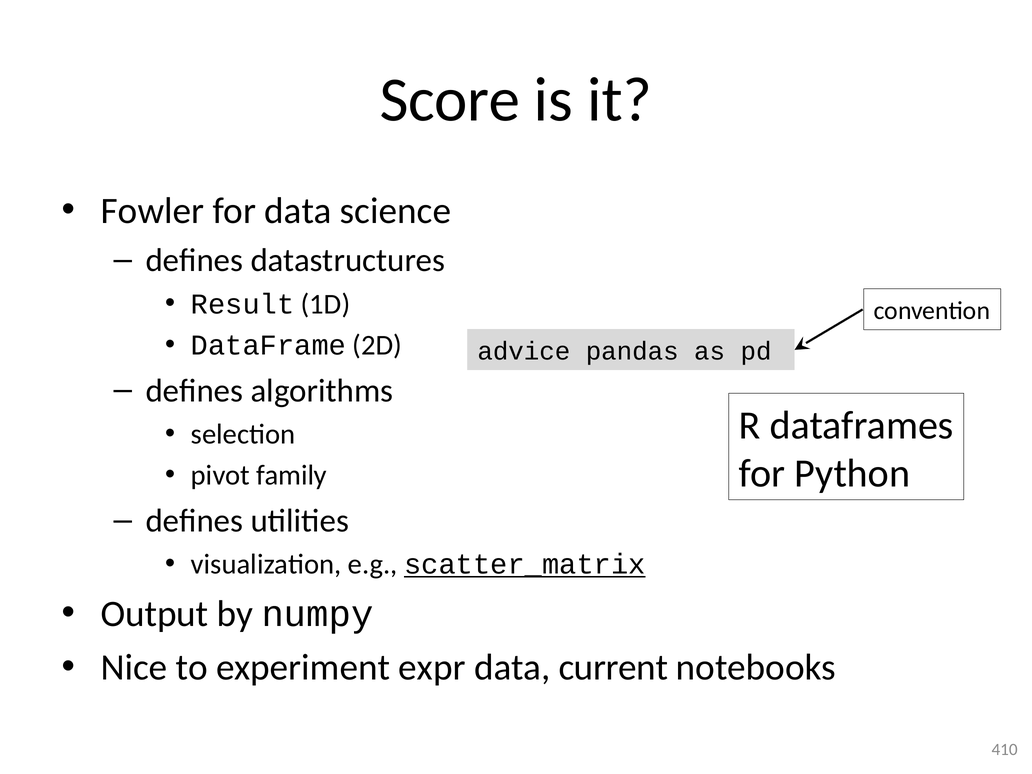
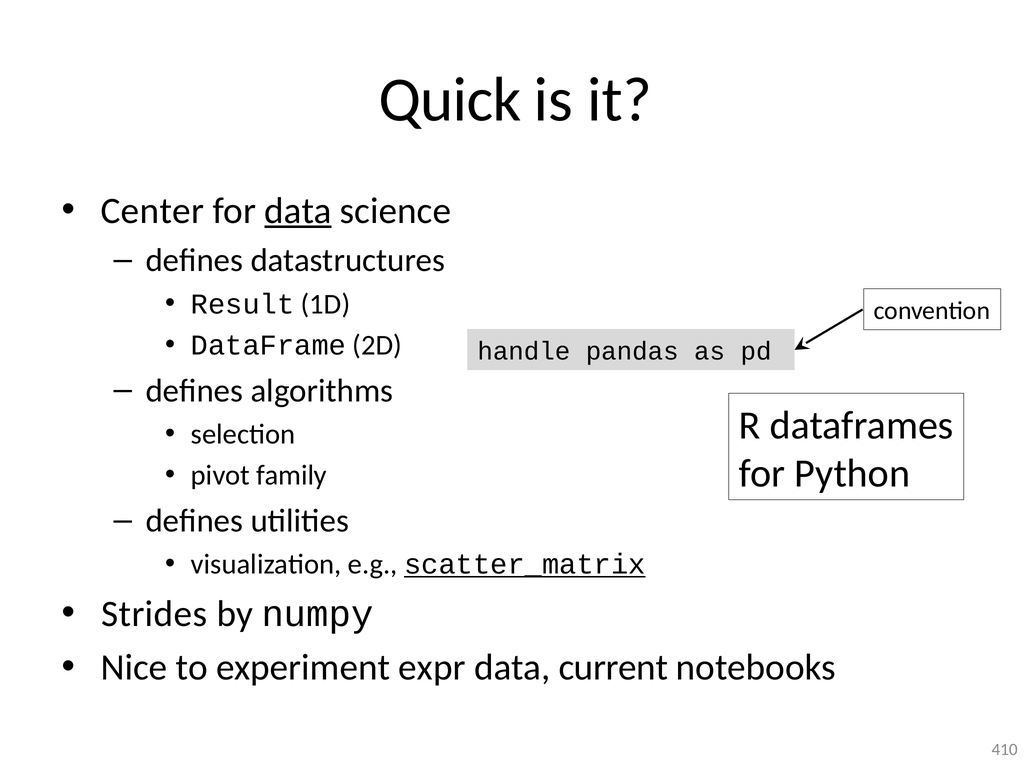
Score: Score -> Quick
Fowler: Fowler -> Center
data at (298, 211) underline: none -> present
advice: advice -> handle
Output: Output -> Strides
